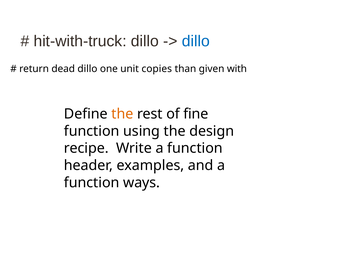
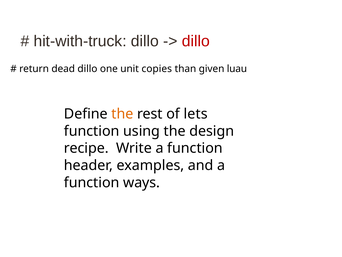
dillo at (196, 41) colour: blue -> red
with: with -> luau
fine: fine -> lets
